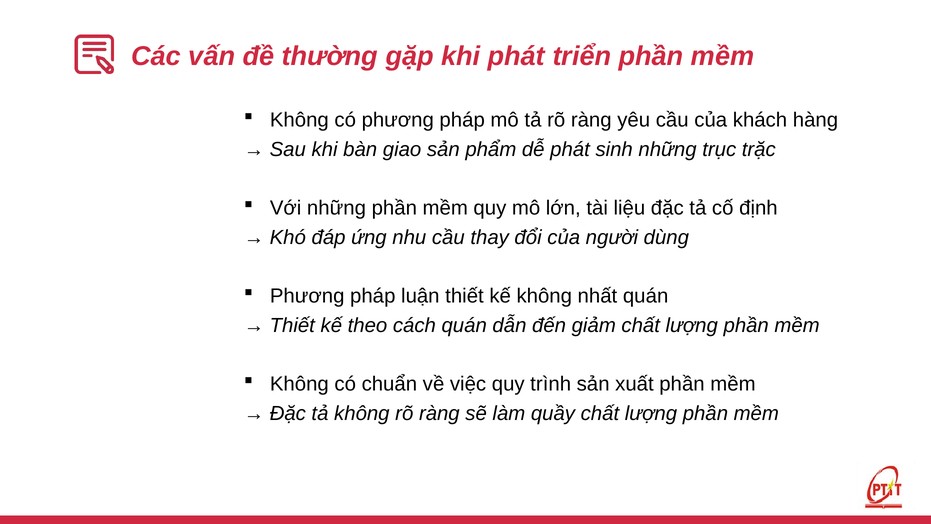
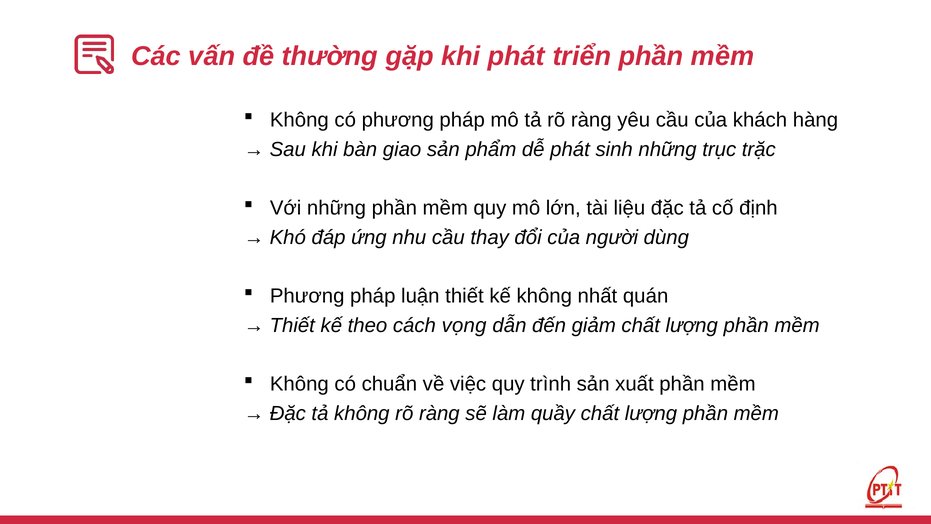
cách quán: quán -> vọng
